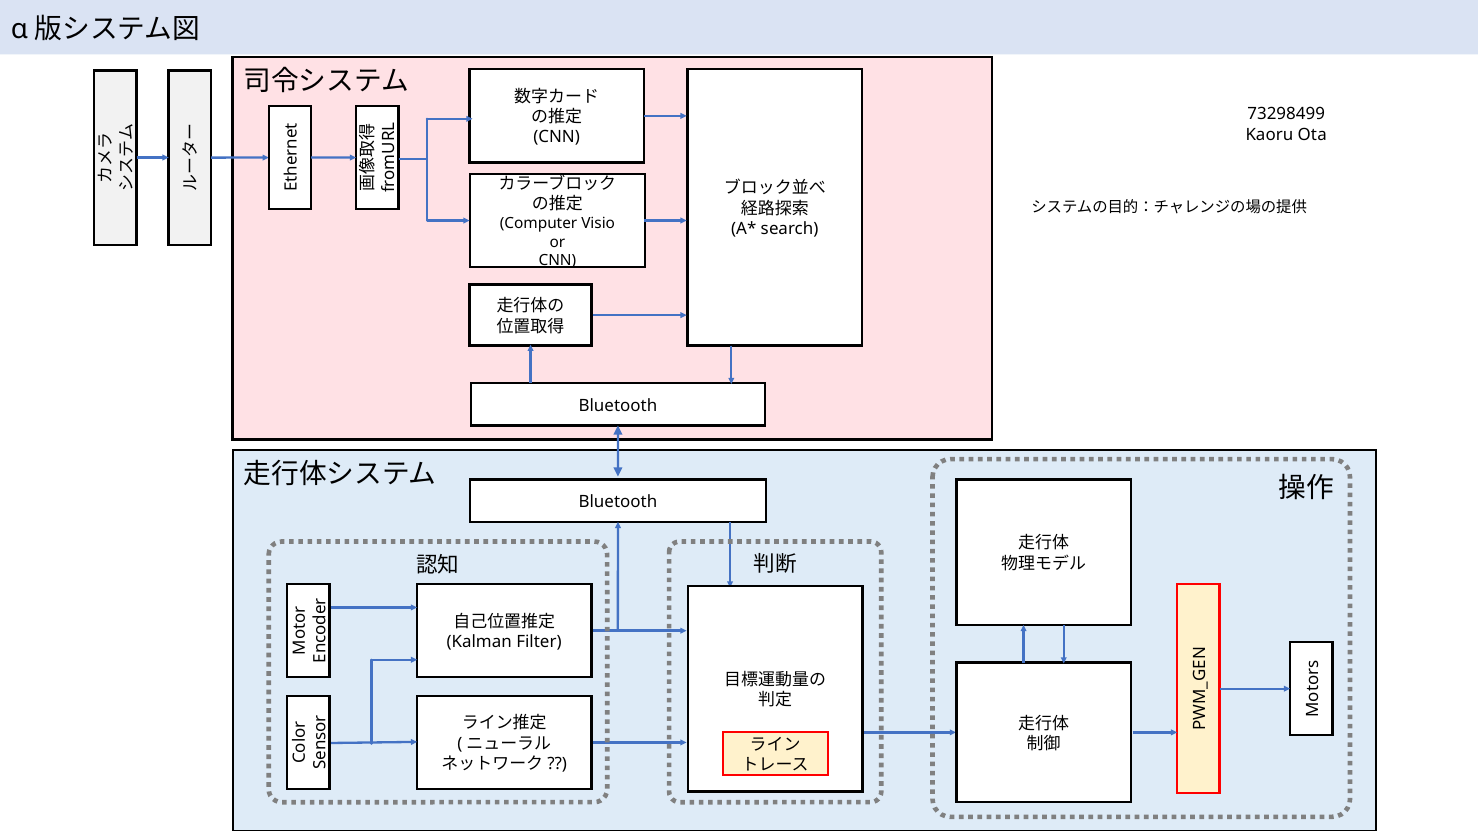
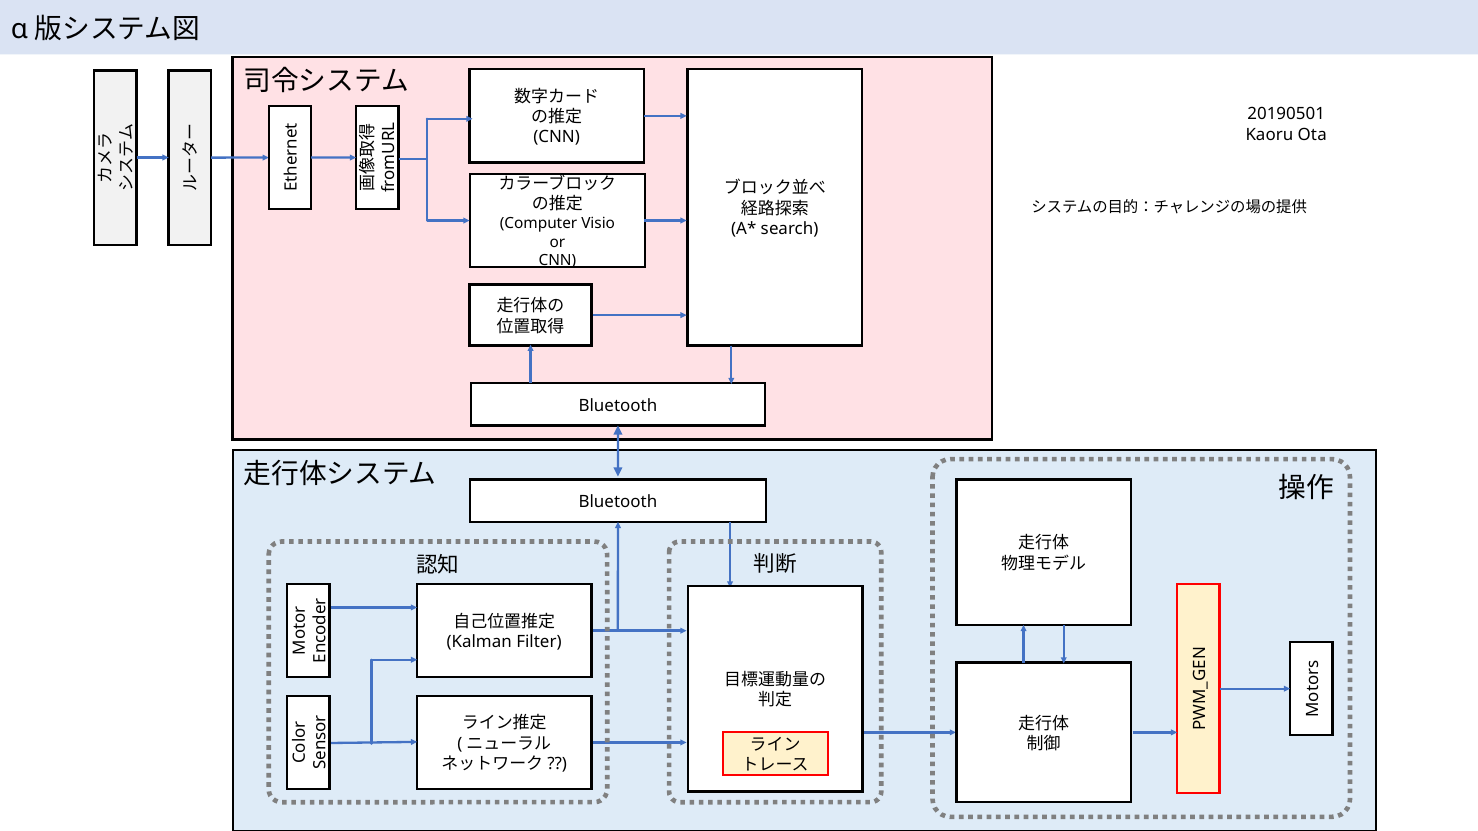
73298499: 73298499 -> 20190501
